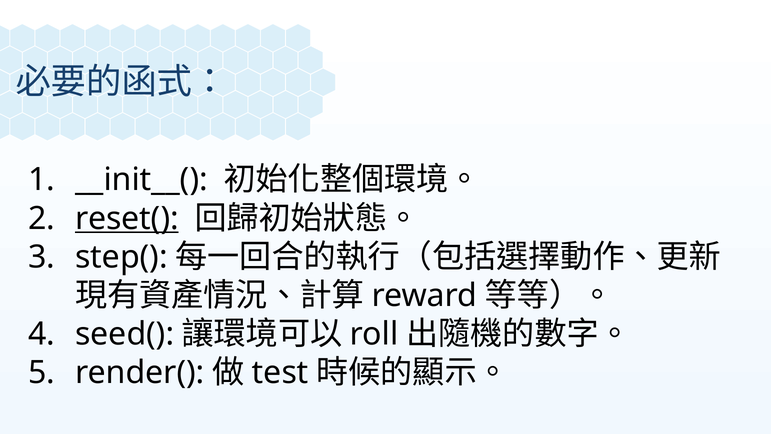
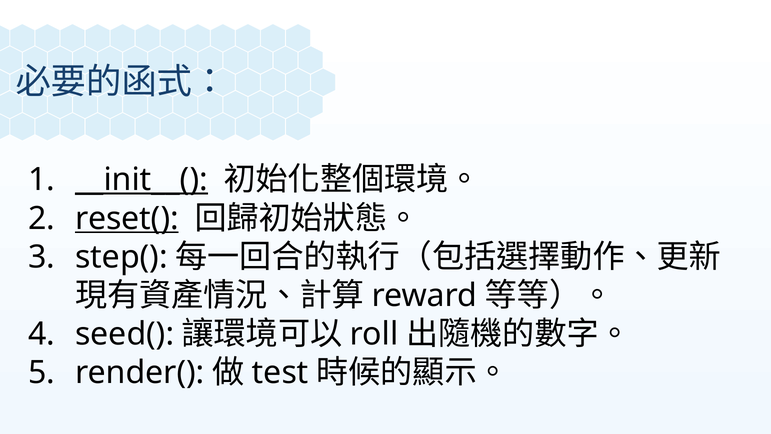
__init__( underline: none -> present
